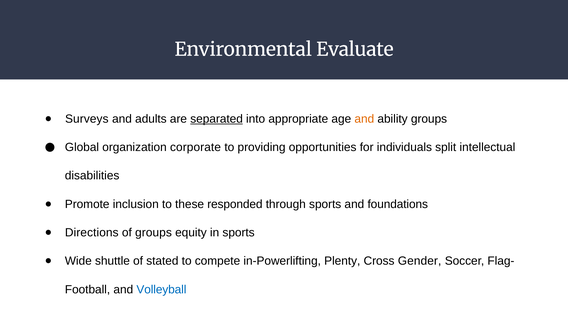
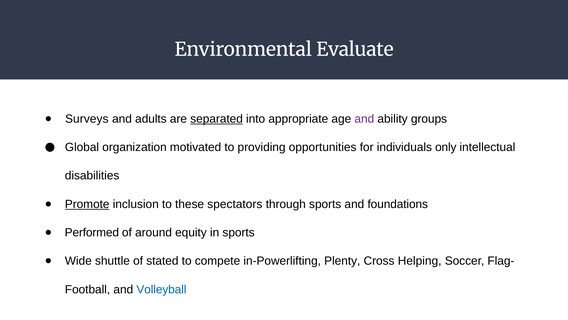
and at (364, 119) colour: orange -> purple
corporate: corporate -> motivated
split: split -> only
Promote underline: none -> present
responded: responded -> spectators
Directions: Directions -> Performed
of groups: groups -> around
Gender: Gender -> Helping
